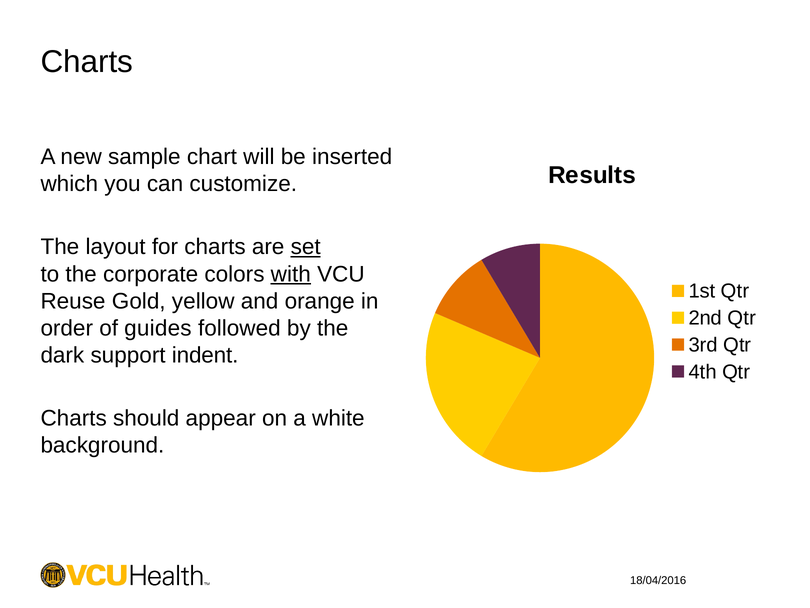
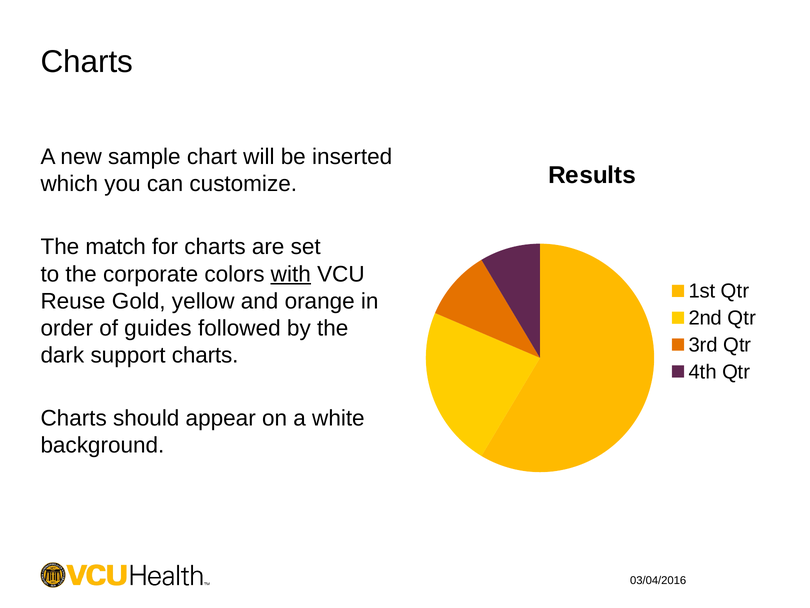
layout: layout -> match
set underline: present -> none
support indent: indent -> charts
18/04/2016: 18/04/2016 -> 03/04/2016
